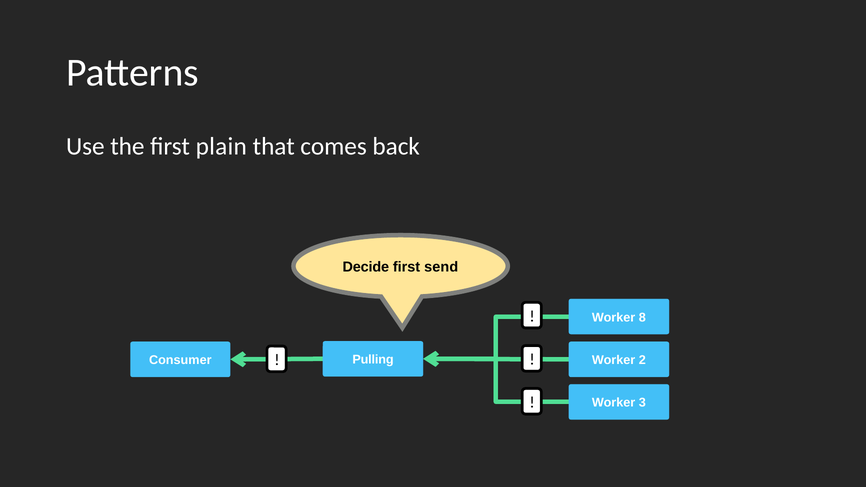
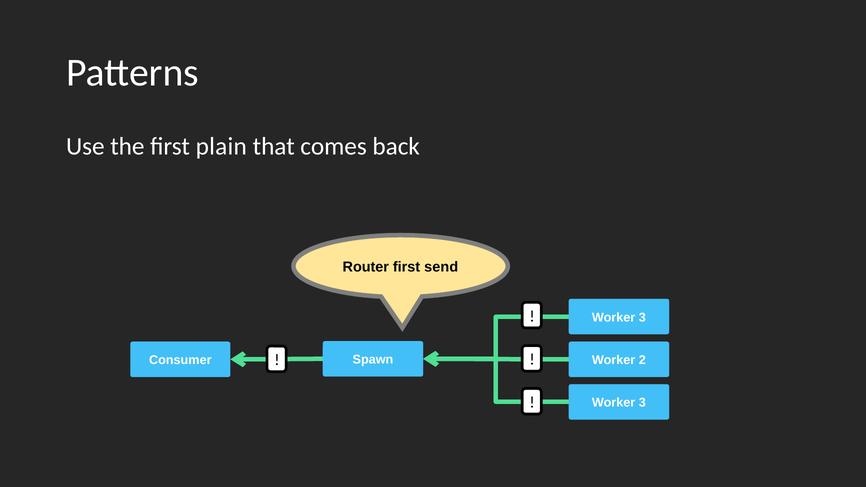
Decide: Decide -> Router
8 at (642, 317): 8 -> 3
Pulling: Pulling -> Spawn
